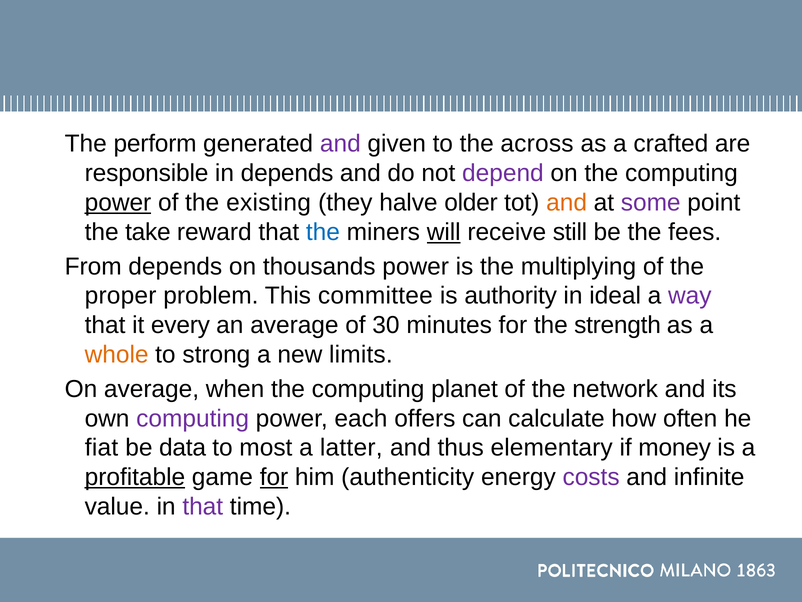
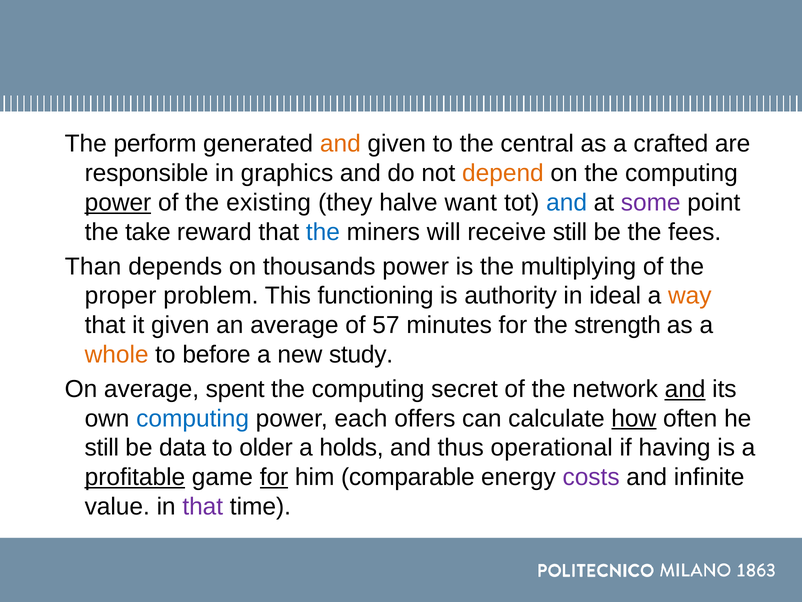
and at (340, 144) colour: purple -> orange
across: across -> central
in depends: depends -> graphics
depend colour: purple -> orange
older: older -> want
and at (567, 203) colour: orange -> blue
will underline: present -> none
From: From -> Than
committee: committee -> functioning
way colour: purple -> orange
it every: every -> given
30: 30 -> 57
strong: strong -> before
limits: limits -> study
when: when -> spent
planet: planet -> secret
and at (685, 389) underline: none -> present
computing at (193, 418) colour: purple -> blue
how underline: none -> present
fiat at (102, 447): fiat -> still
most: most -> older
latter: latter -> holds
elementary: elementary -> operational
money: money -> having
authenticity: authenticity -> comparable
